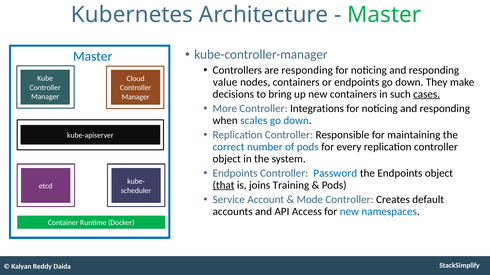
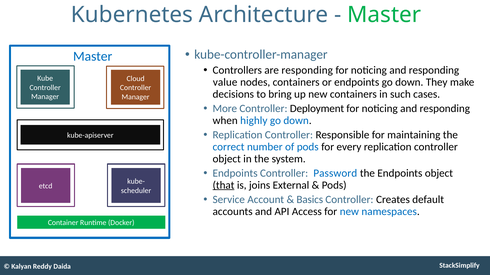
cases underline: present -> none
Integrations: Integrations -> Deployment
scales: scales -> highly
Training: Training -> External
Mode: Mode -> Basics
